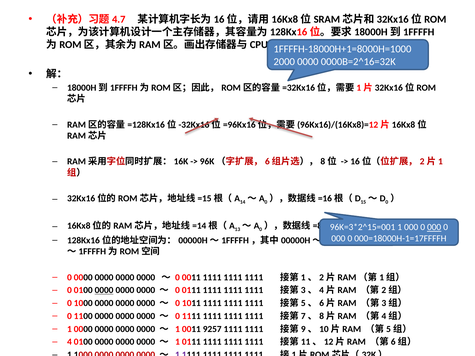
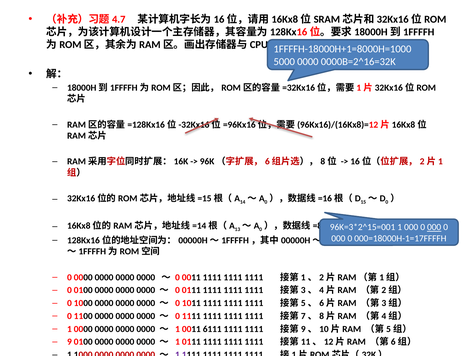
2000: 2000 -> 5000
0000 at (104, 290) underline: present -> none
9257: 9257 -> 6111
4: 4 -> 9
